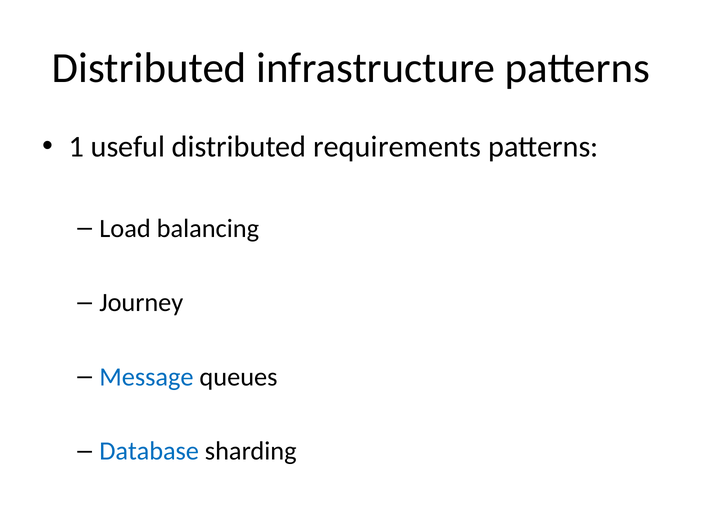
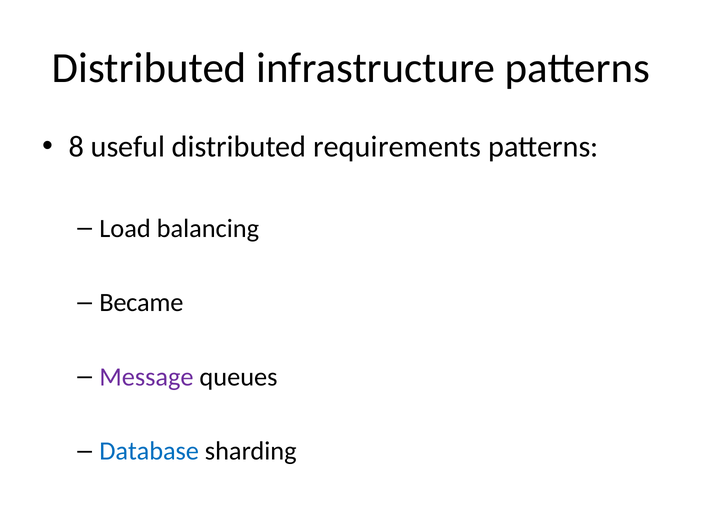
1: 1 -> 8
Journey: Journey -> Became
Message colour: blue -> purple
